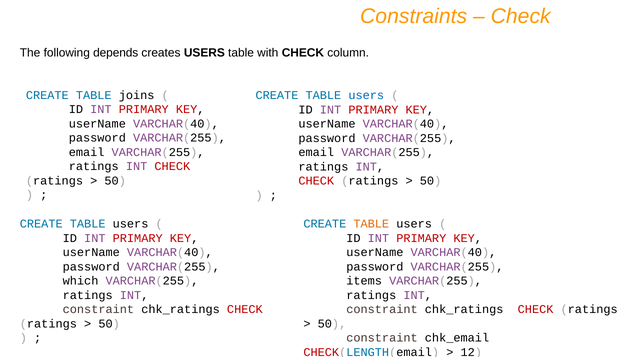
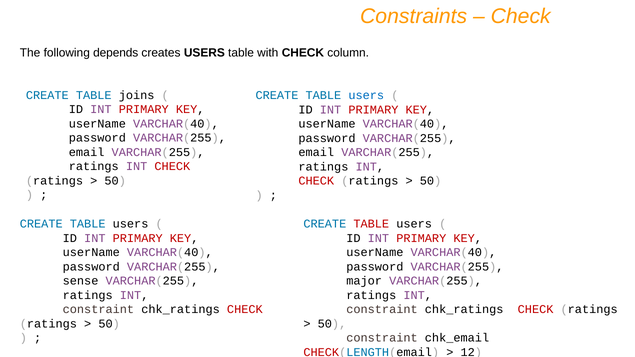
TABLE at (371, 224) colour: orange -> red
which: which -> sense
items: items -> major
